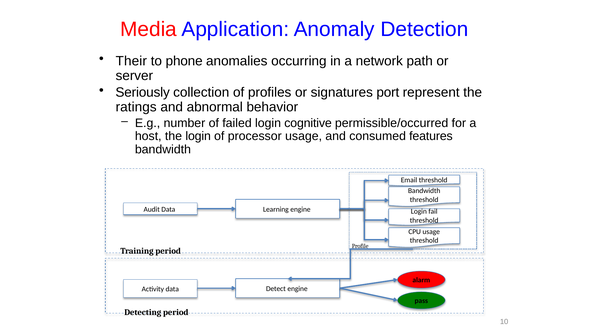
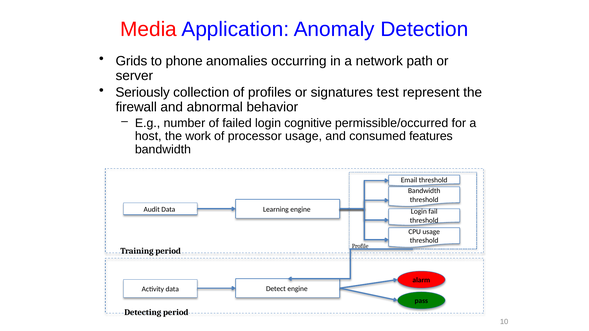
Their: Their -> Grids
port: port -> test
ratings: ratings -> firewall
the login: login -> work
